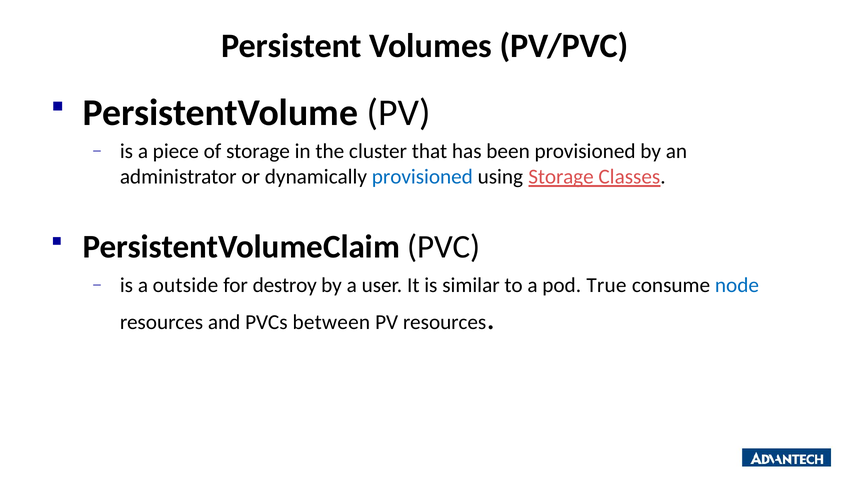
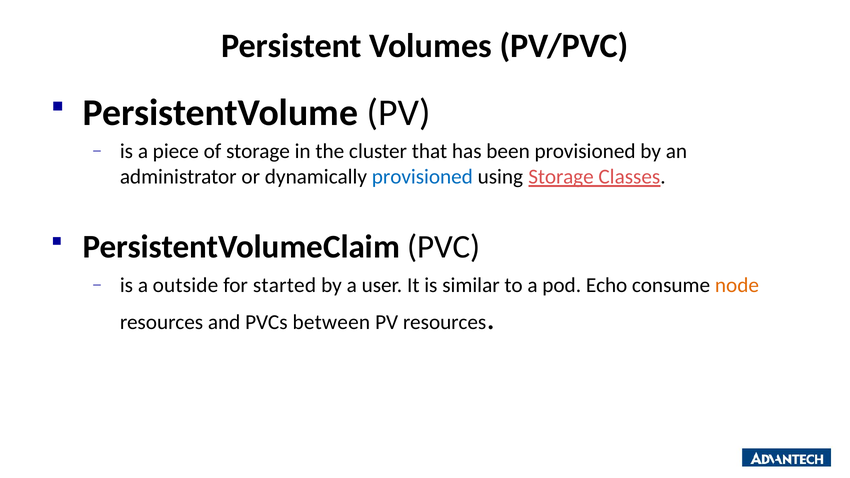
destroy: destroy -> started
True: True -> Echo
node colour: blue -> orange
